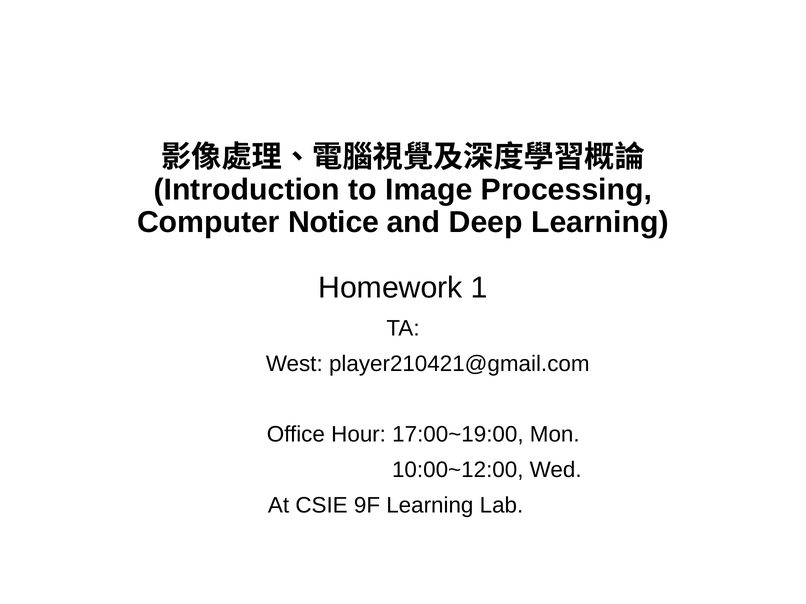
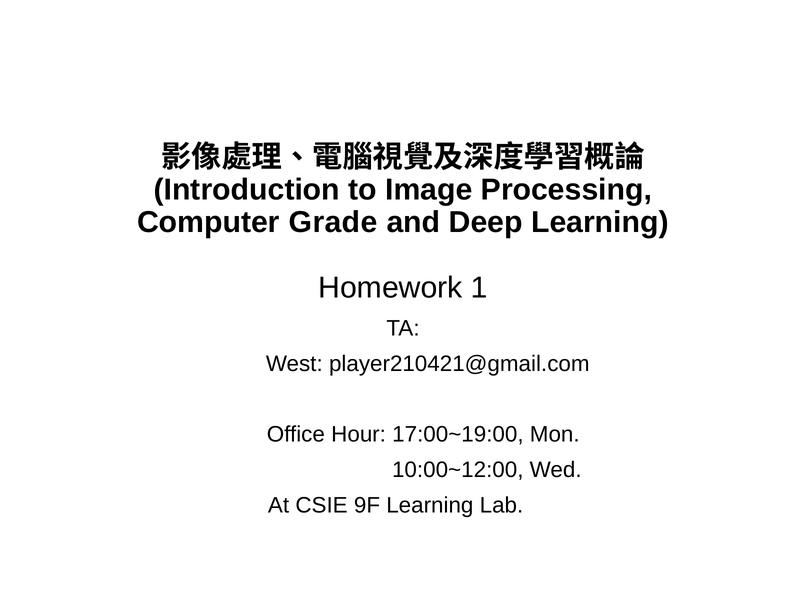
Notice: Notice -> Grade
